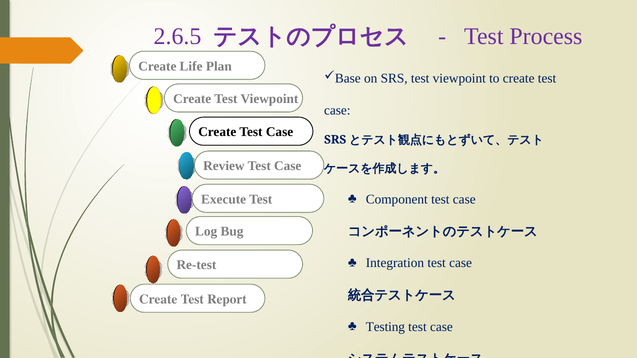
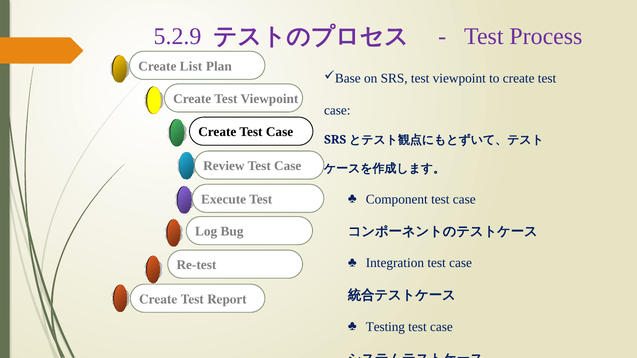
2.6.5: 2.6.5 -> 5.2.9
Life: Life -> List
